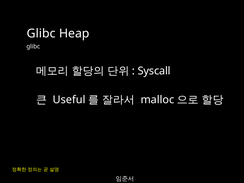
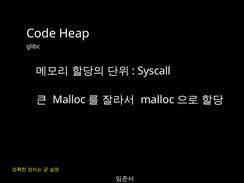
Glibc at (41, 33): Glibc -> Code
Useful at (69, 100): Useful -> Malloc
